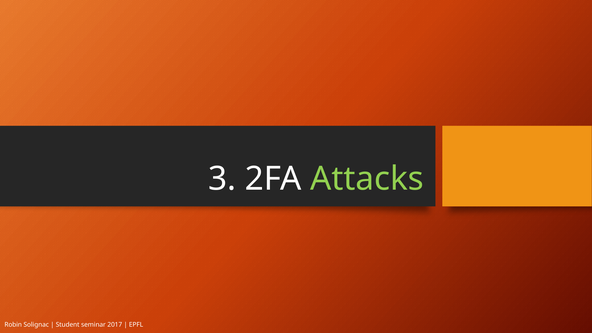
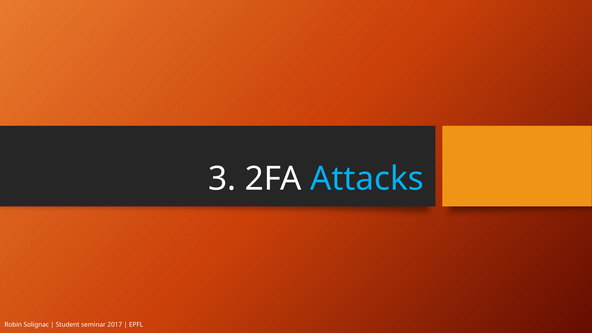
Attacks colour: light green -> light blue
